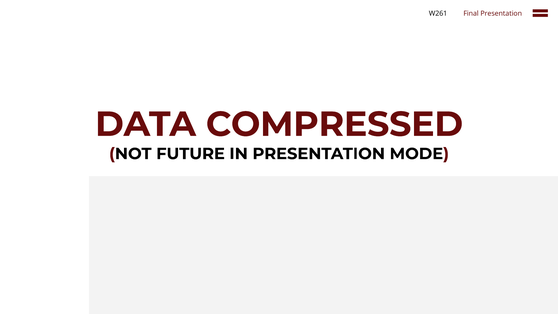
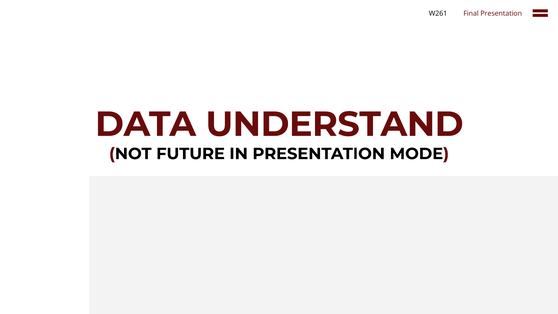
COMPRESSED: COMPRESSED -> UNDERSTAND
